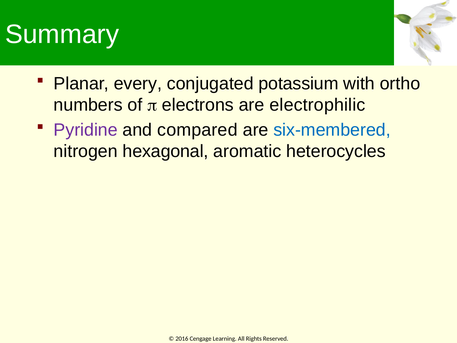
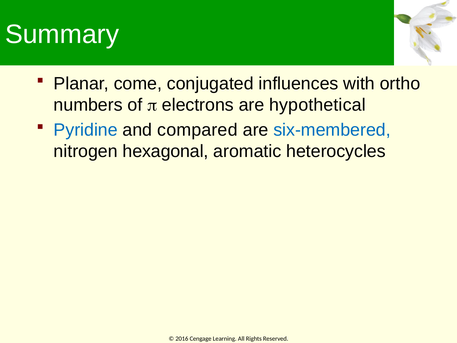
every: every -> come
potassium: potassium -> influences
electrophilic: electrophilic -> hypothetical
Pyridine colour: purple -> blue
